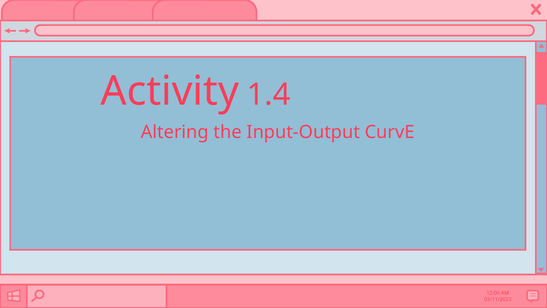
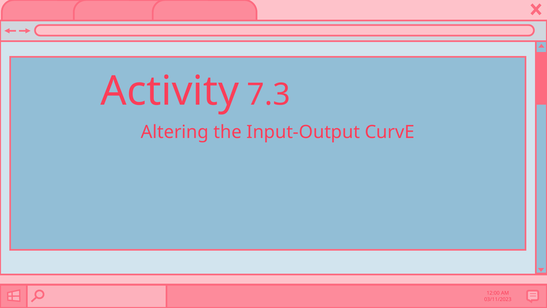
1.4: 1.4 -> 7.3
